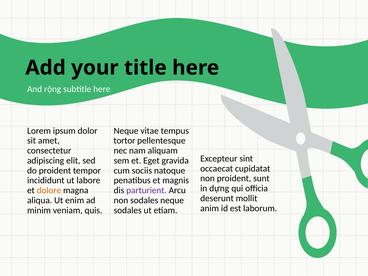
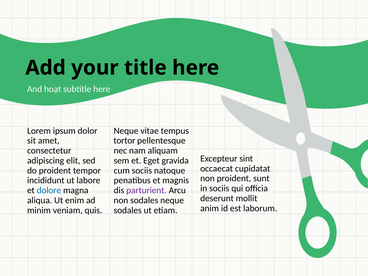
rộng: rộng -> hoạt
in dựng: dựng -> sociis
dolore colour: orange -> blue
